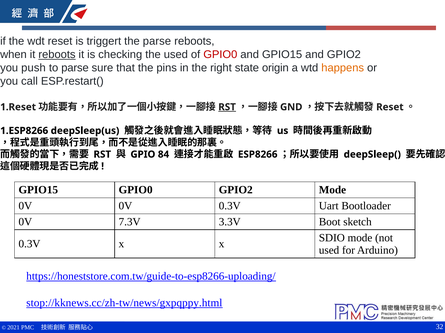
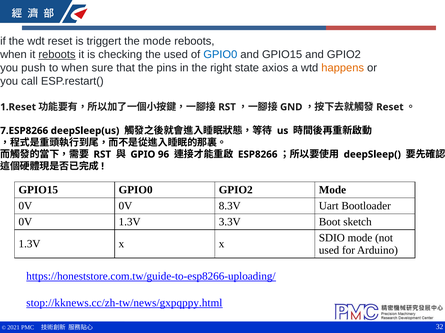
the parse: parse -> mode
GPIO0 at (220, 55) colour: red -> blue
to parse: parse -> when
origin: origin -> axios
RST at (227, 107) underline: present -> none
1.ESP8266: 1.ESP8266 -> 7.ESP8266
84: 84 -> 96
0V 0.3V: 0.3V -> 8.3V
0V 7.3V: 7.3V -> 1.3V
0.3V at (29, 245): 0.3V -> 1.3V
